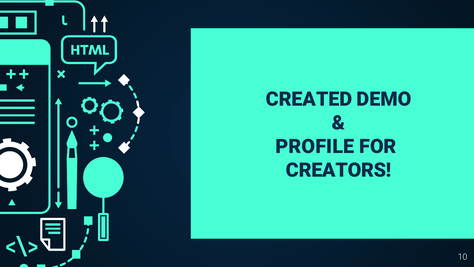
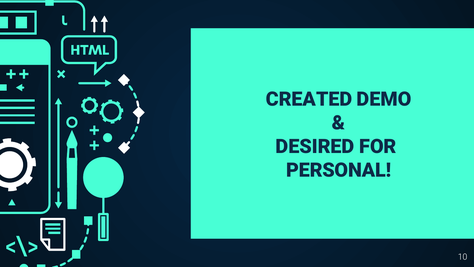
PROFILE: PROFILE -> DESIRED
CREATORS: CREATORS -> PERSONAL
